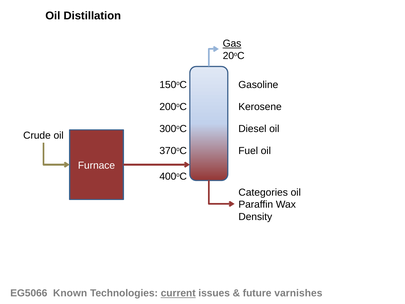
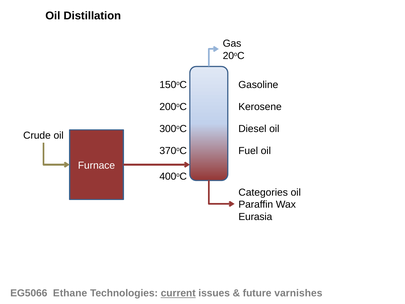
Gas underline: present -> none
Density: Density -> Eurasia
Known: Known -> Ethane
